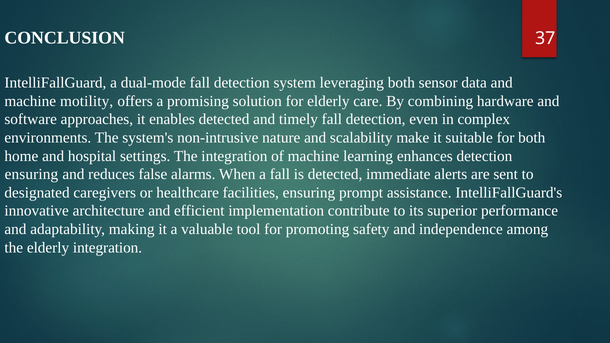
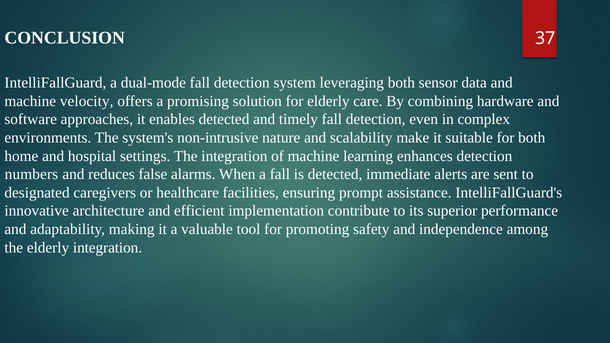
motility: motility -> velocity
ensuring at (31, 174): ensuring -> numbers
